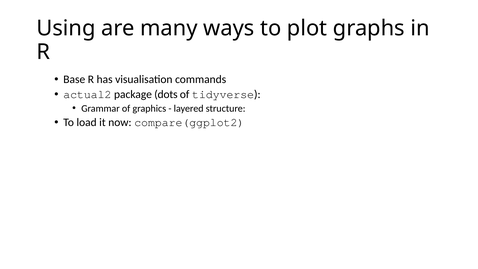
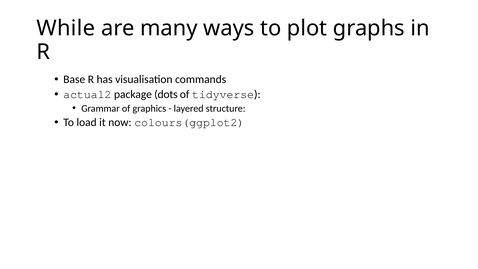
Using: Using -> While
compare(ggplot2: compare(ggplot2 -> colours(ggplot2
